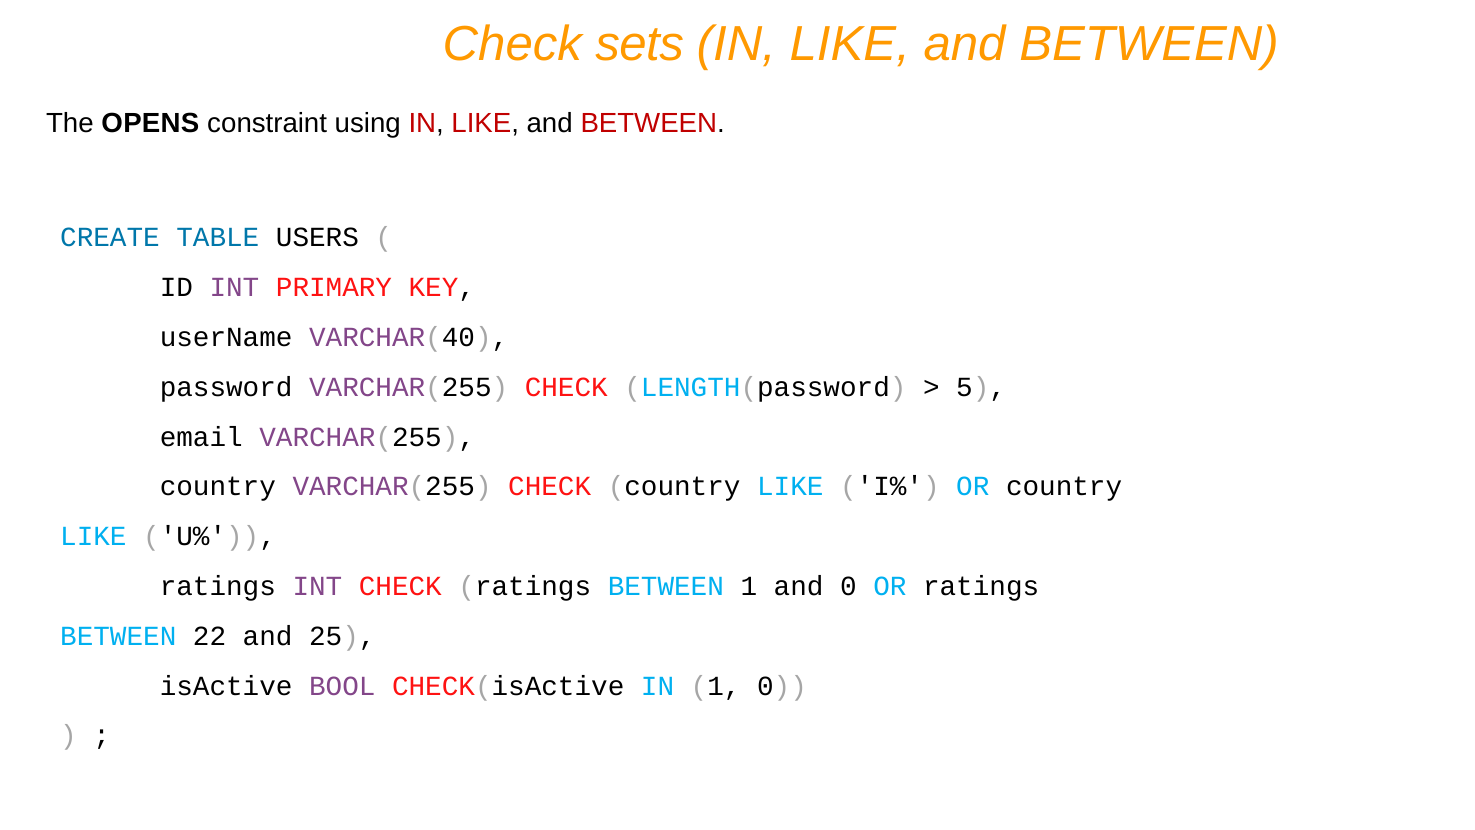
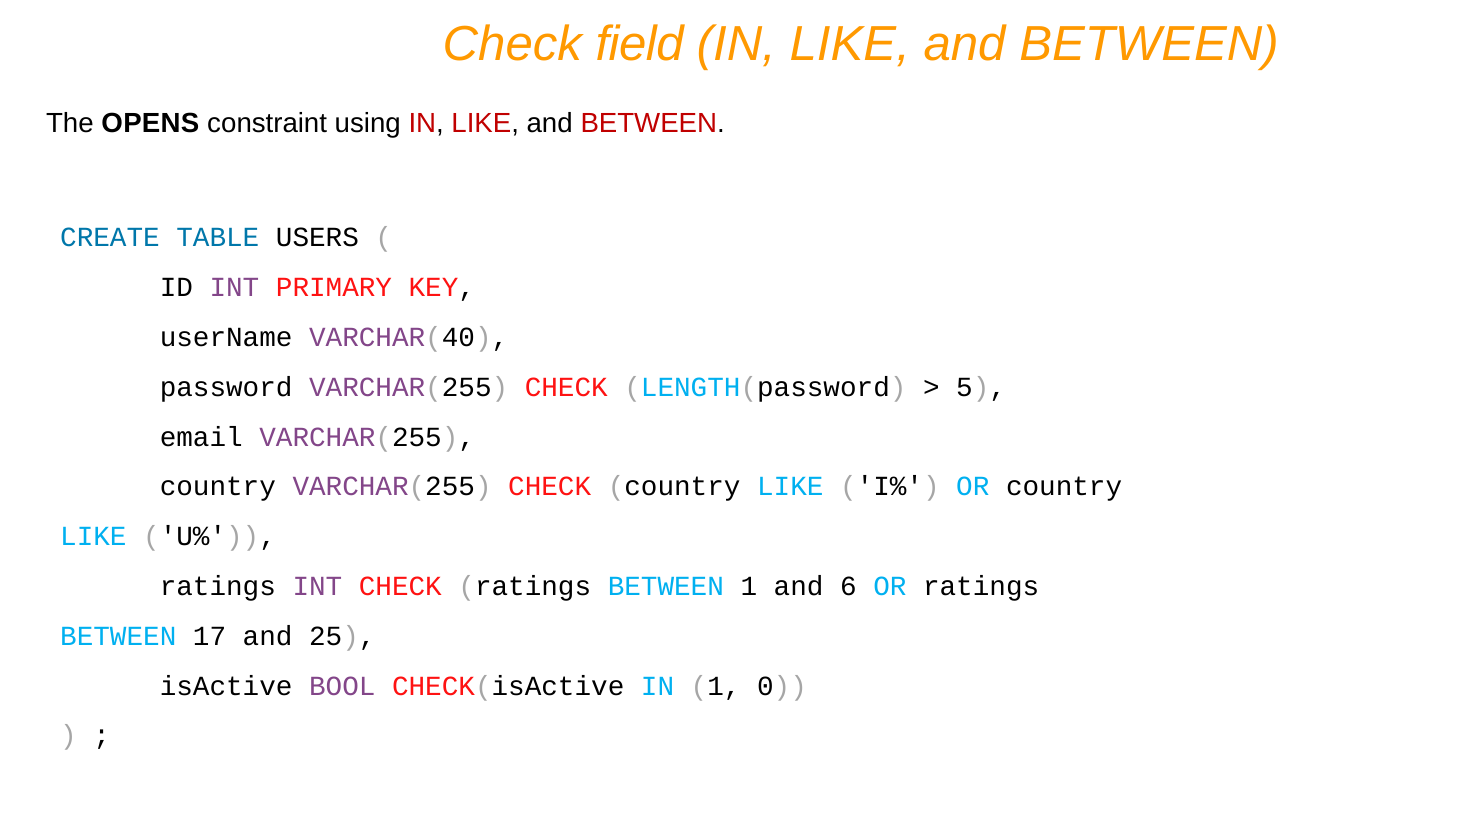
sets: sets -> field
and 0: 0 -> 6
22: 22 -> 17
